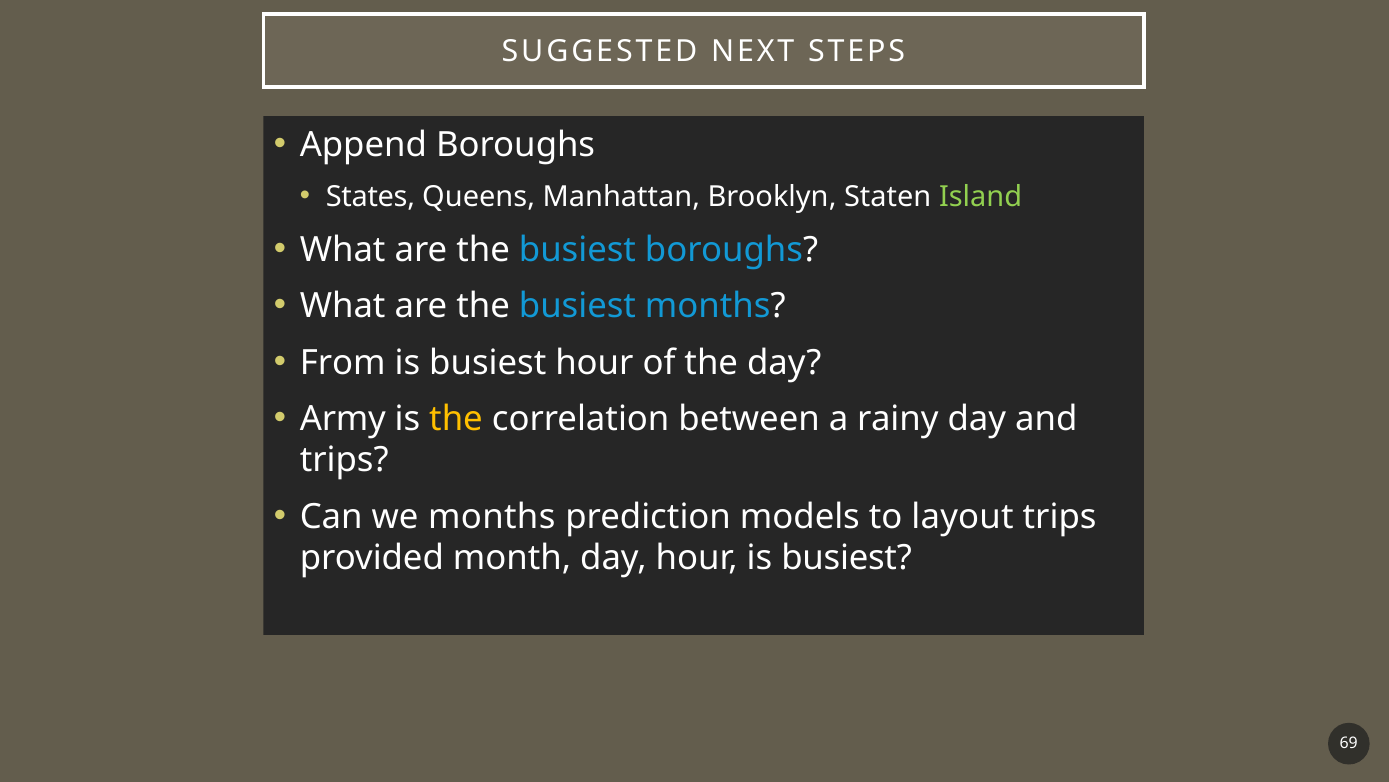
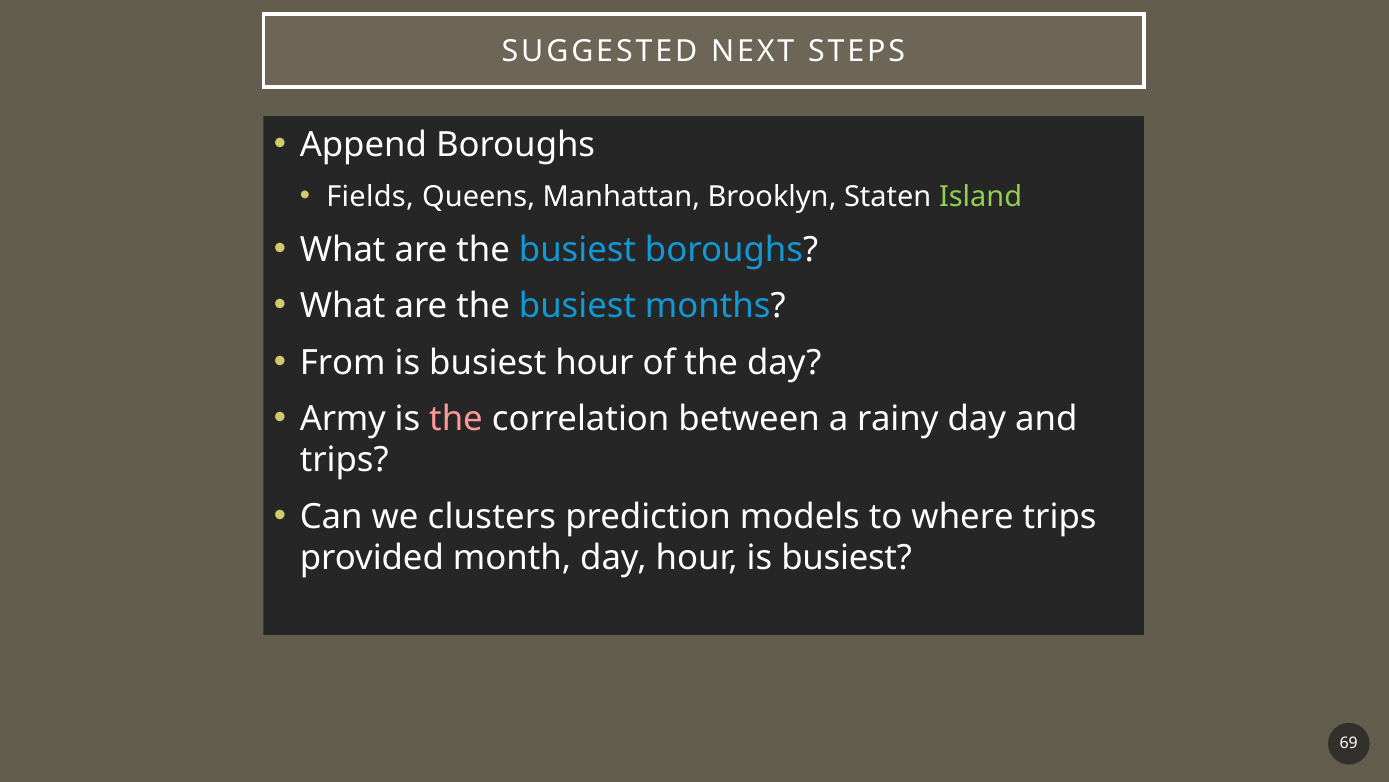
States: States -> Fields
the at (456, 418) colour: yellow -> pink
we months: months -> clusters
layout: layout -> where
